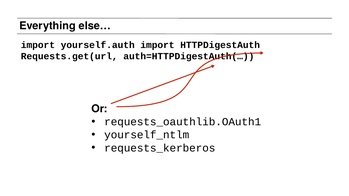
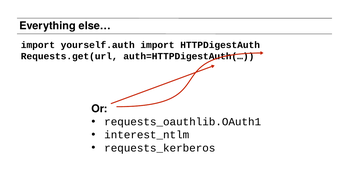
yourself_ntlm: yourself_ntlm -> interest_ntlm
